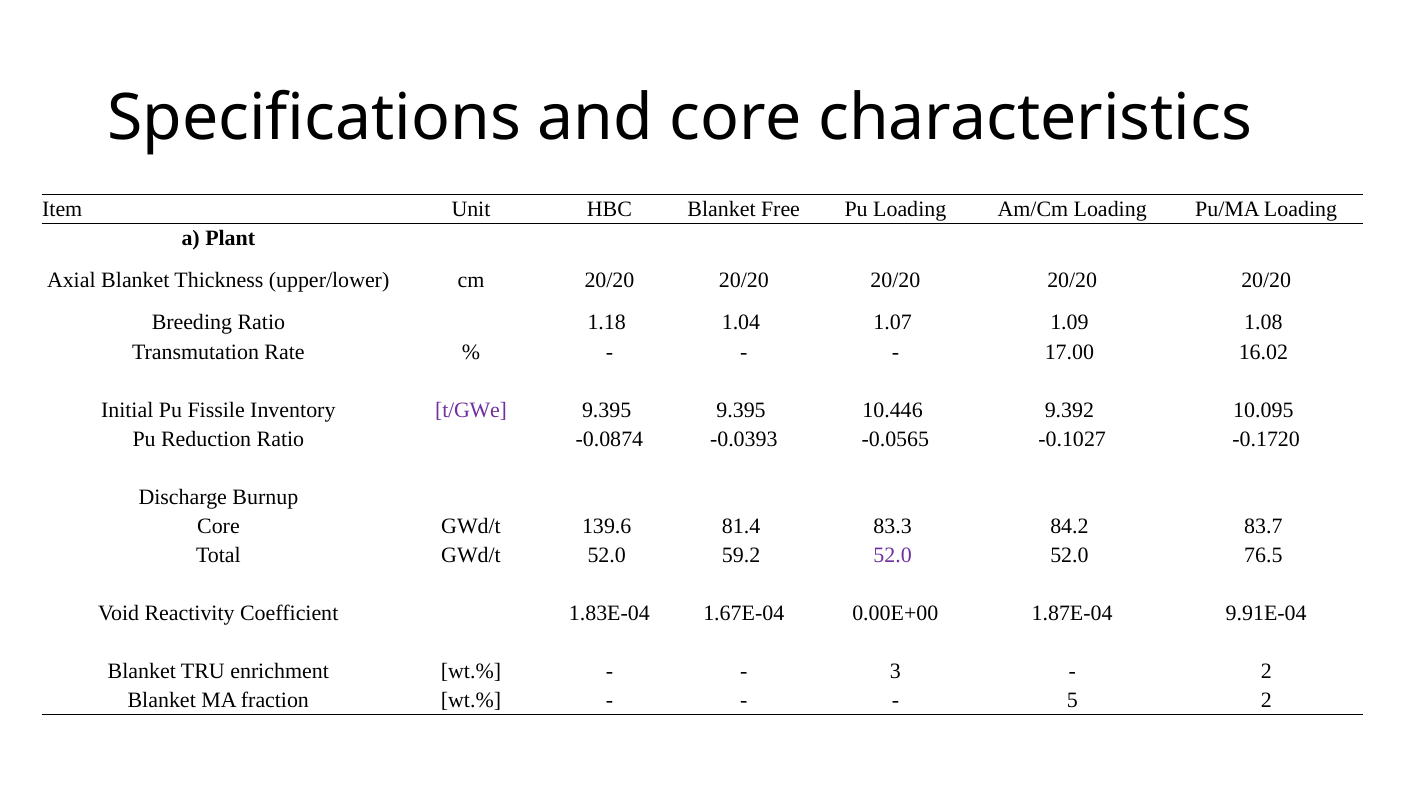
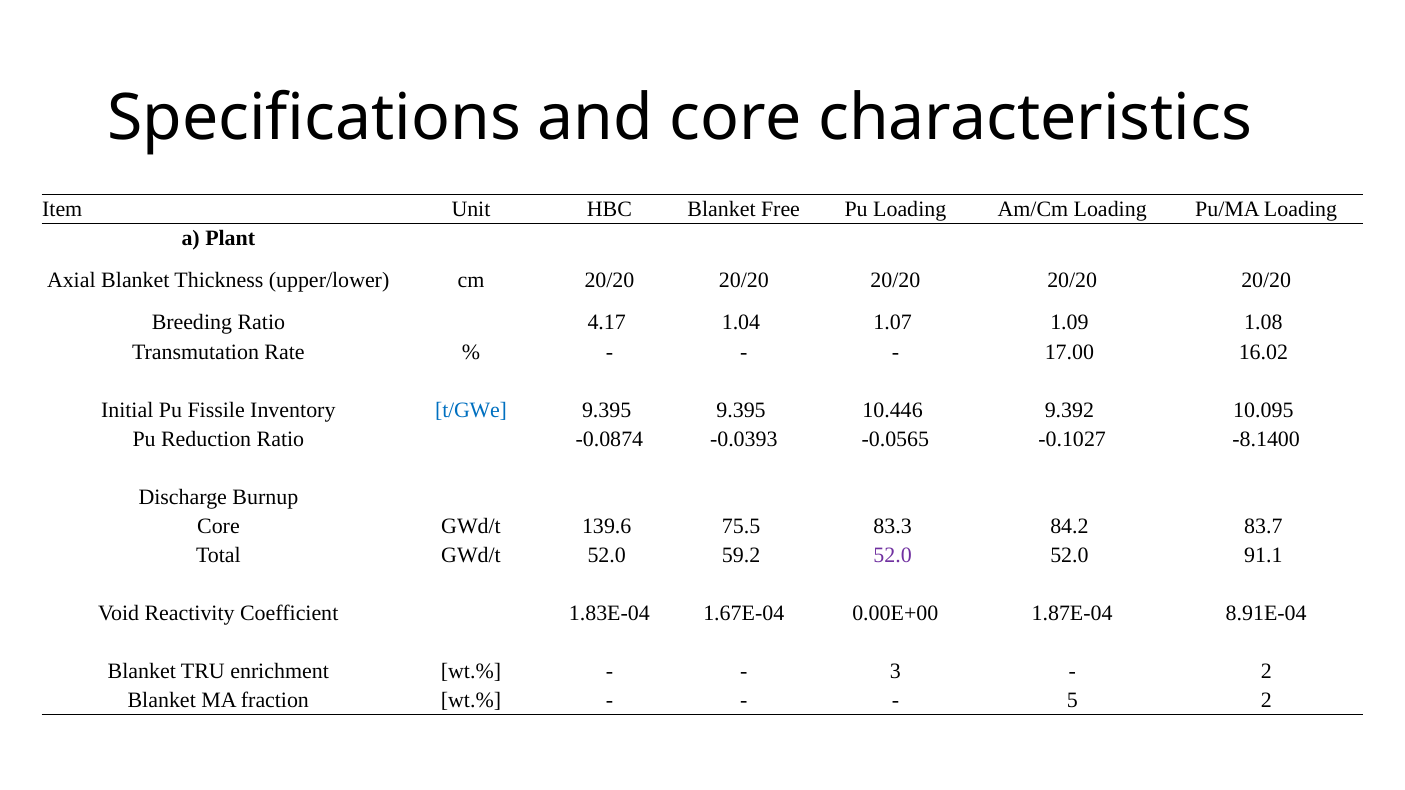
1.18: 1.18 -> 4.17
t/GWe colour: purple -> blue
-0.1720: -0.1720 -> -8.1400
81.4: 81.4 -> 75.5
76.5: 76.5 -> 91.1
9.91E-04: 9.91E-04 -> 8.91E-04
